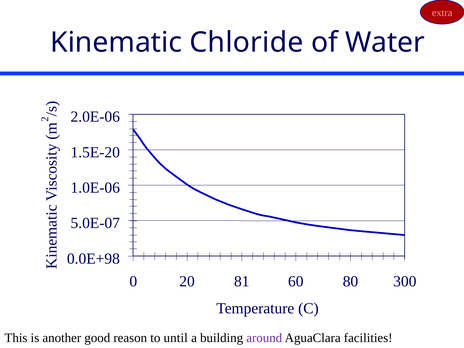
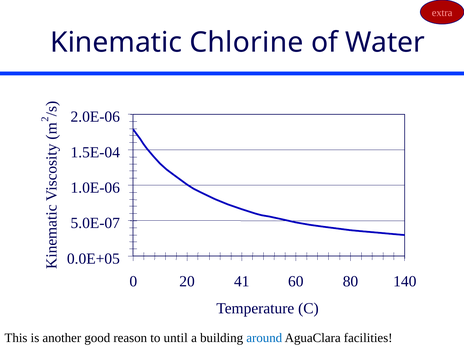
Chloride: Chloride -> Chlorine
1.5E-20: 1.5E-20 -> 1.5E-04
0.0E+98: 0.0E+98 -> 0.0E+05
81: 81 -> 41
300: 300 -> 140
around colour: purple -> blue
